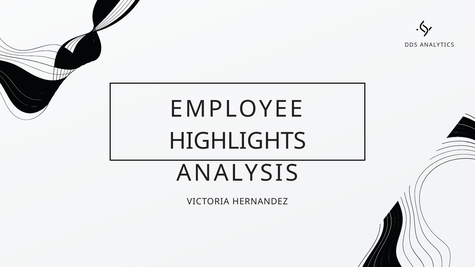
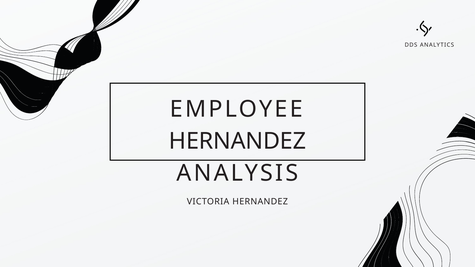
HIGHLIGHTS at (238, 141): HIGHLIGHTS -> HERNANDEZ
